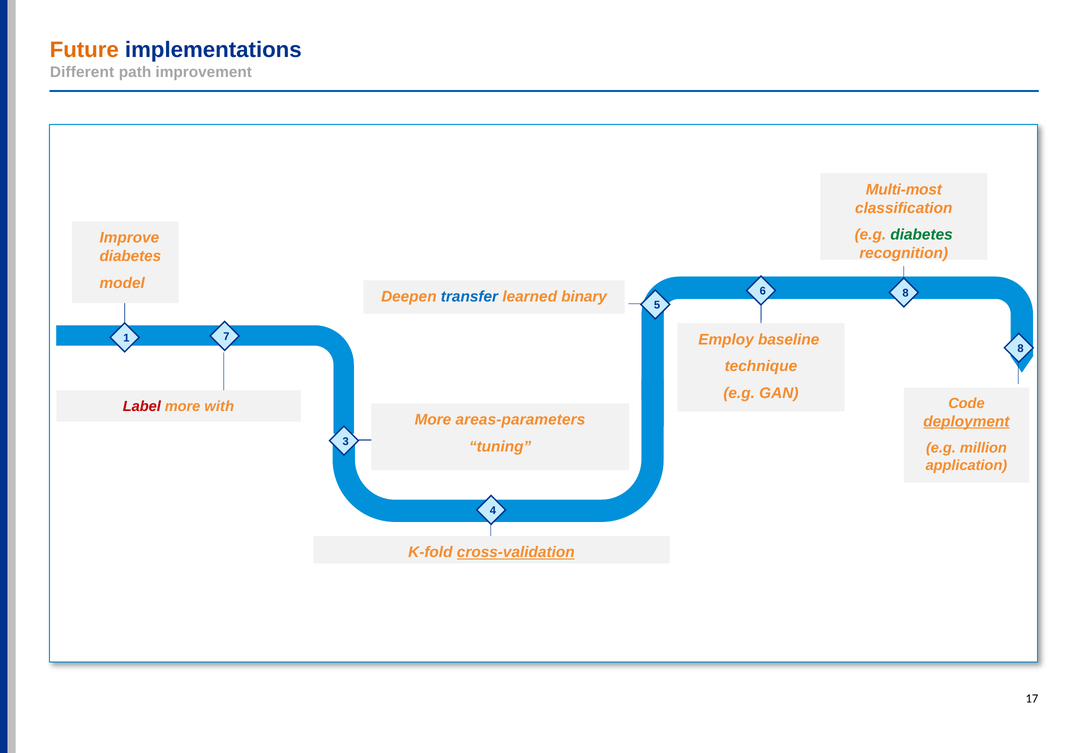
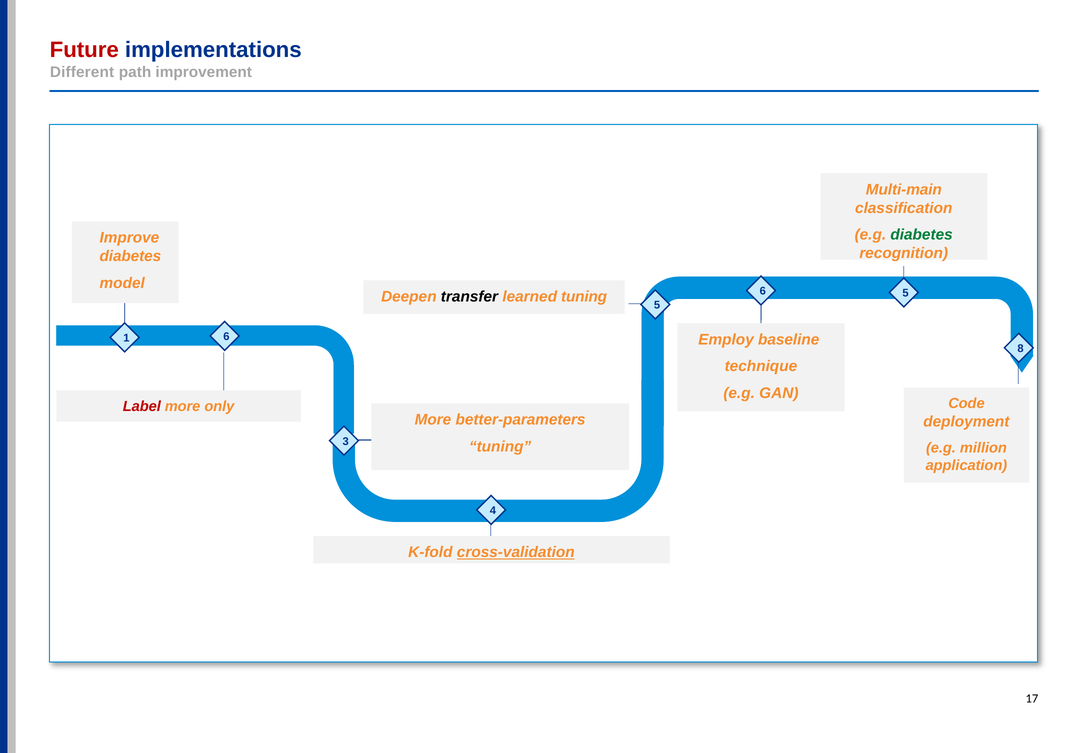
Future colour: orange -> red
Multi-most: Multi-most -> Multi-main
6 8: 8 -> 5
transfer colour: blue -> black
learned binary: binary -> tuning
1 7: 7 -> 6
with: with -> only
areas-parameters: areas-parameters -> better-parameters
deployment underline: present -> none
